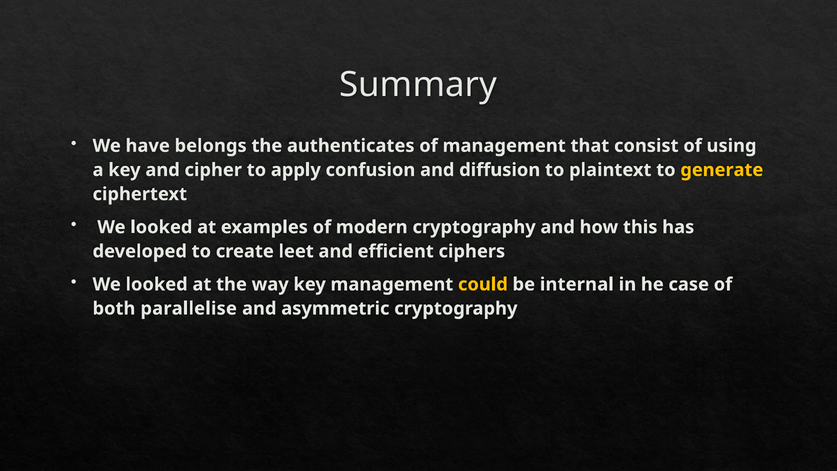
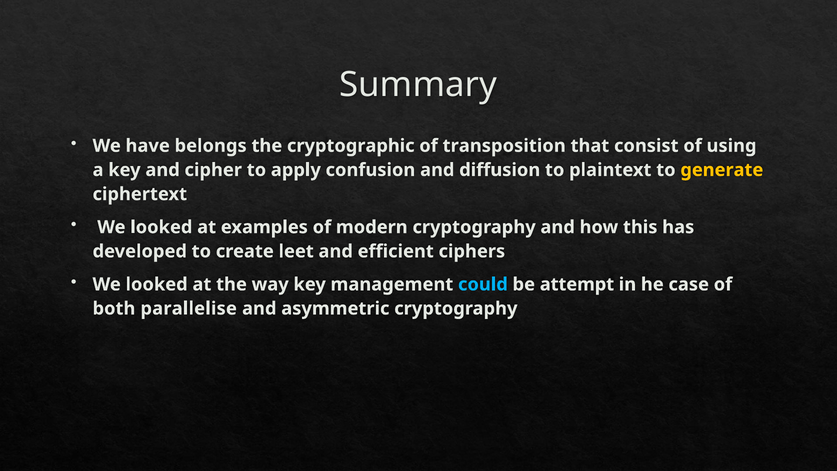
authenticates: authenticates -> cryptographic
of management: management -> transposition
could colour: yellow -> light blue
internal: internal -> attempt
